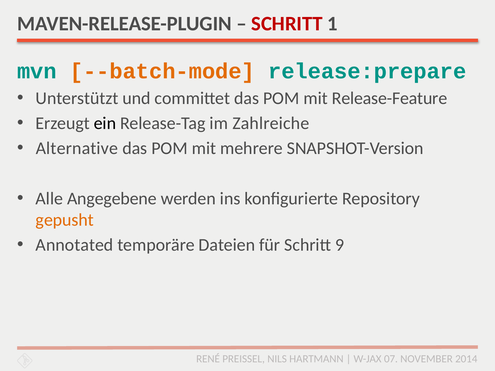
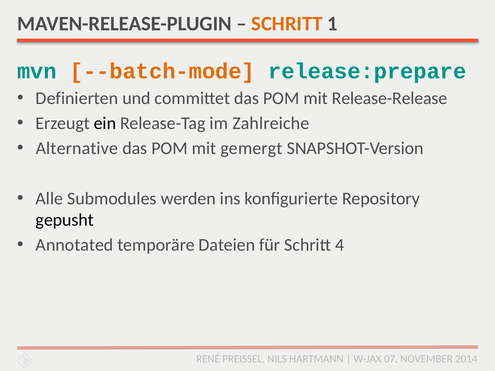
SCHRITT at (287, 24) colour: red -> orange
Unterstützt: Unterstützt -> Definierten
Release-Feature: Release-Feature -> Release-Release
mehrere: mehrere -> gemergt
Angegebene: Angegebene -> Submodules
gepusht colour: orange -> black
9: 9 -> 4
